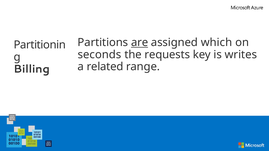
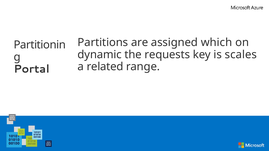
are underline: present -> none
seconds: seconds -> dynamic
writes: writes -> scales
Billing: Billing -> Portal
